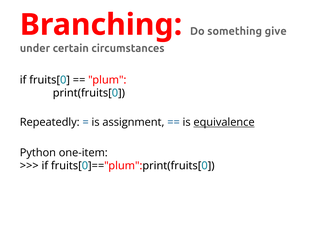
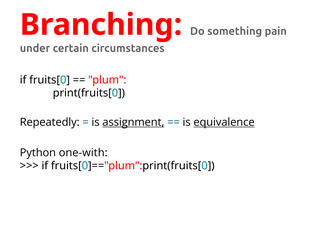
give: give -> pain
assignment underline: none -> present
one-item: one-item -> one-with
